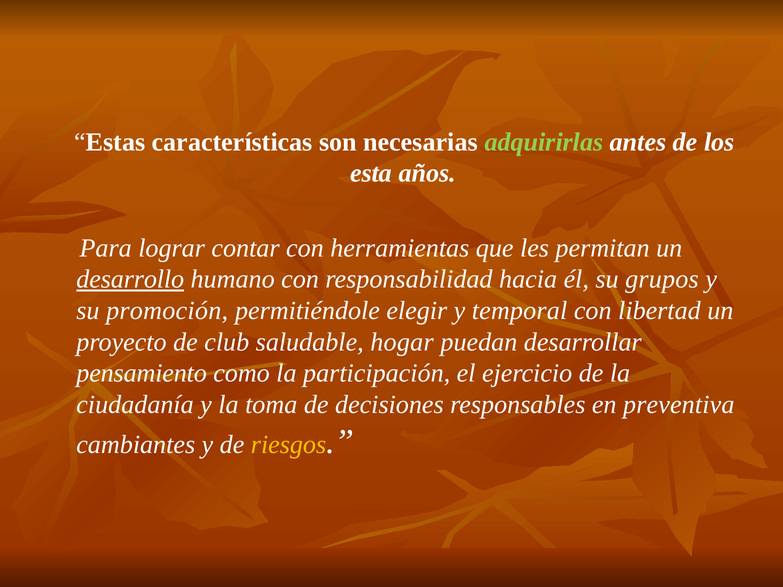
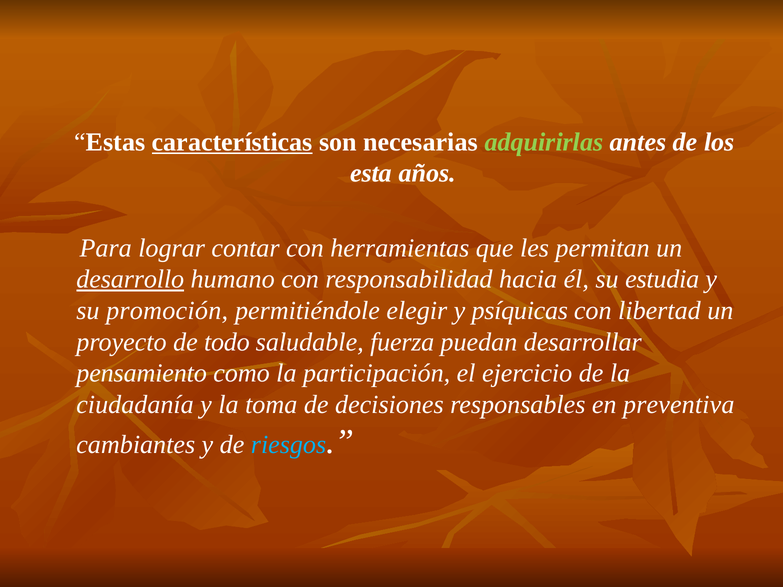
características underline: none -> present
grupos: grupos -> estudia
temporal: temporal -> psíquicas
club: club -> todo
hogar: hogar -> fuerza
riesgos colour: yellow -> light blue
